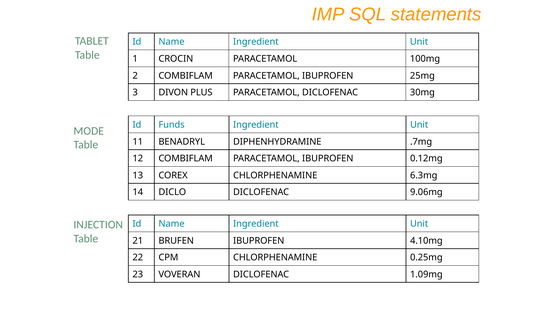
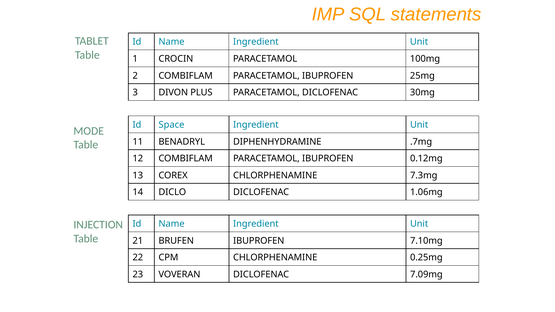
Funds: Funds -> Space
6.3mg: 6.3mg -> 7.3mg
9.06mg: 9.06mg -> 1.06mg
4.10mg: 4.10mg -> 7.10mg
1.09mg: 1.09mg -> 7.09mg
